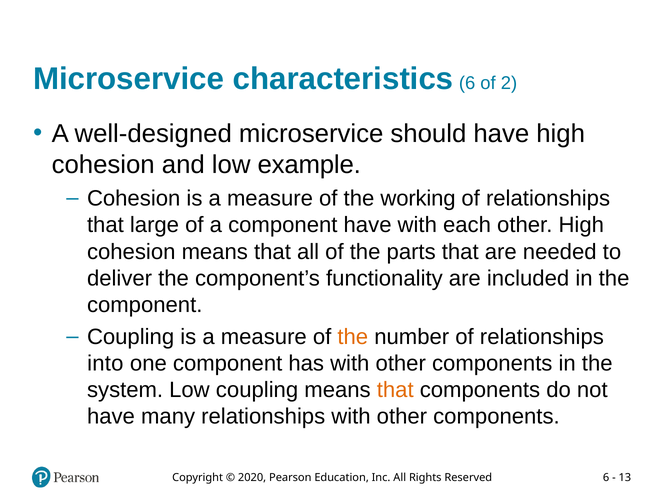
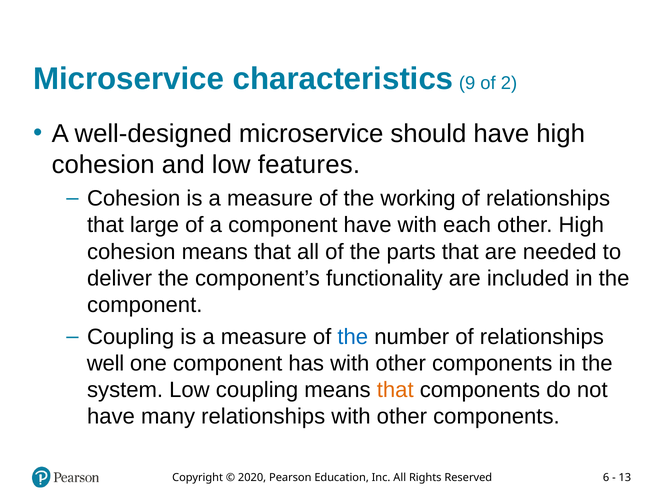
characteristics 6: 6 -> 9
example: example -> features
the at (353, 336) colour: orange -> blue
into: into -> well
